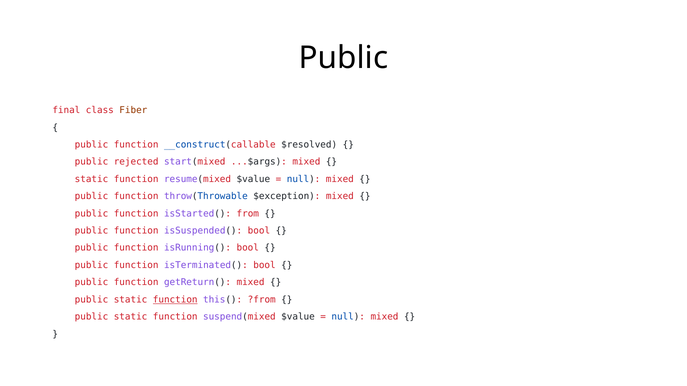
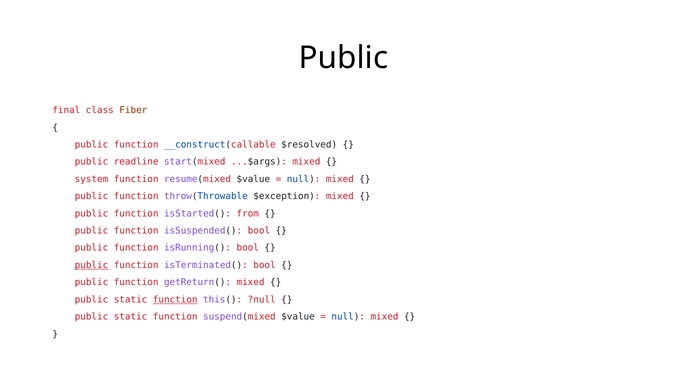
rejected: rejected -> readline
static at (91, 179): static -> system
public at (91, 265) underline: none -> present
?from: ?from -> ?null
